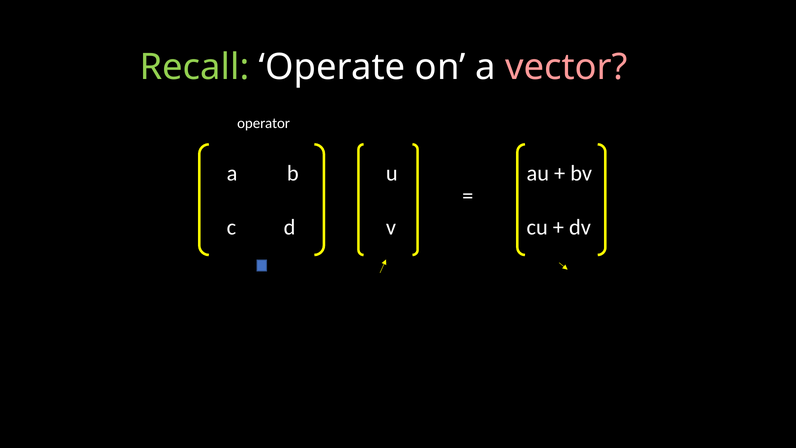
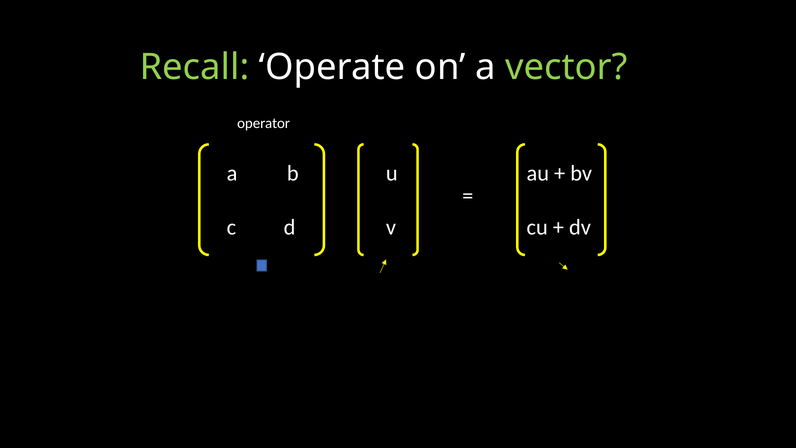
vector colour: pink -> light green
